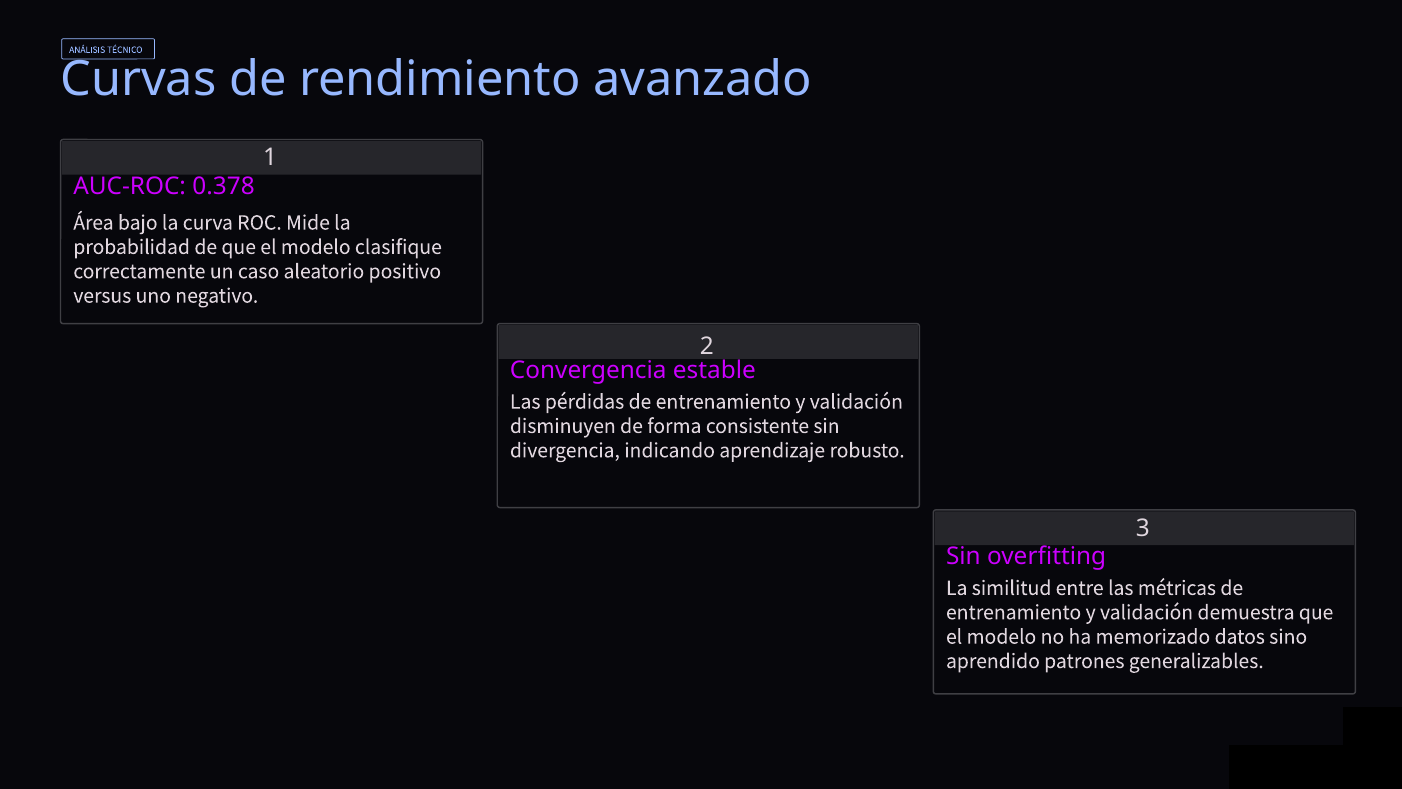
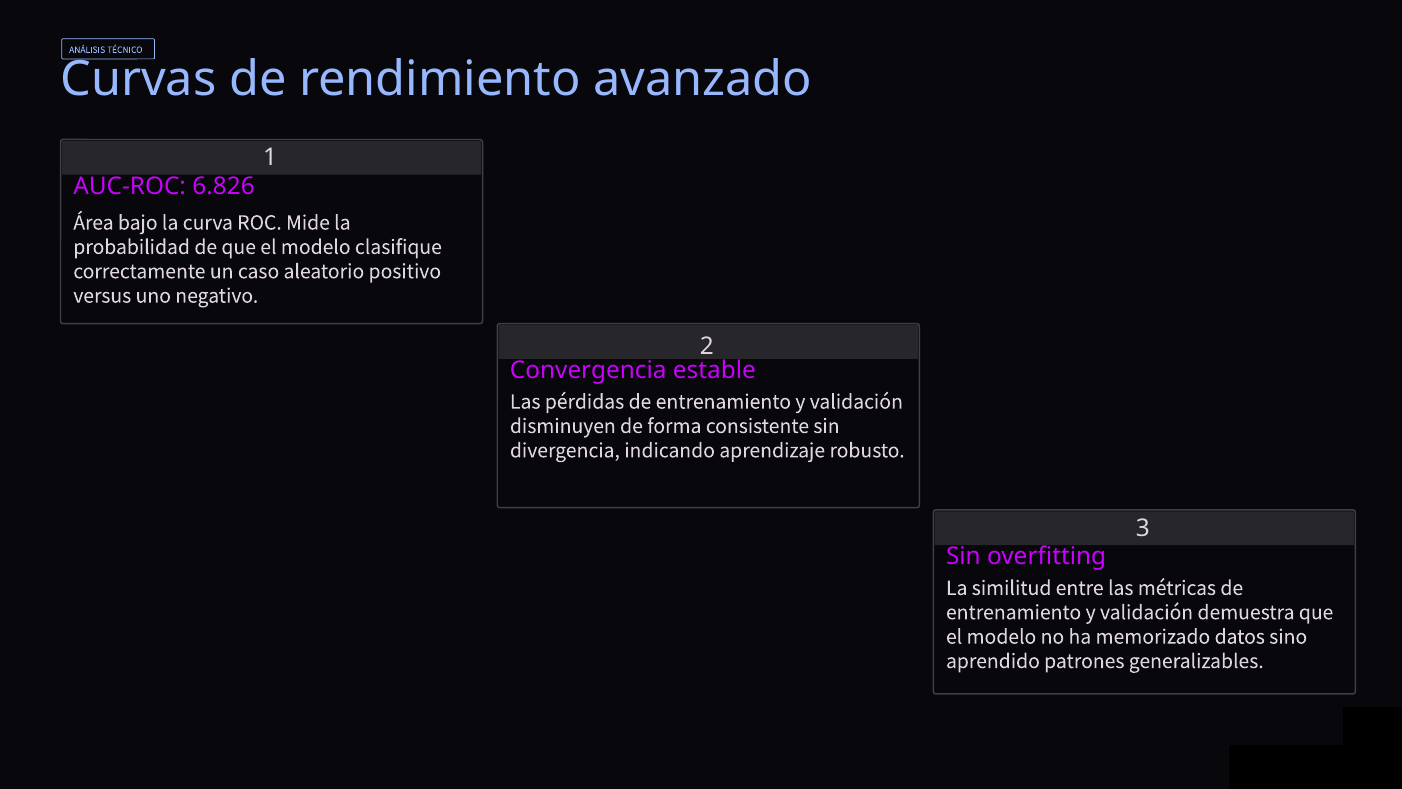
0.378: 0.378 -> 6.826
